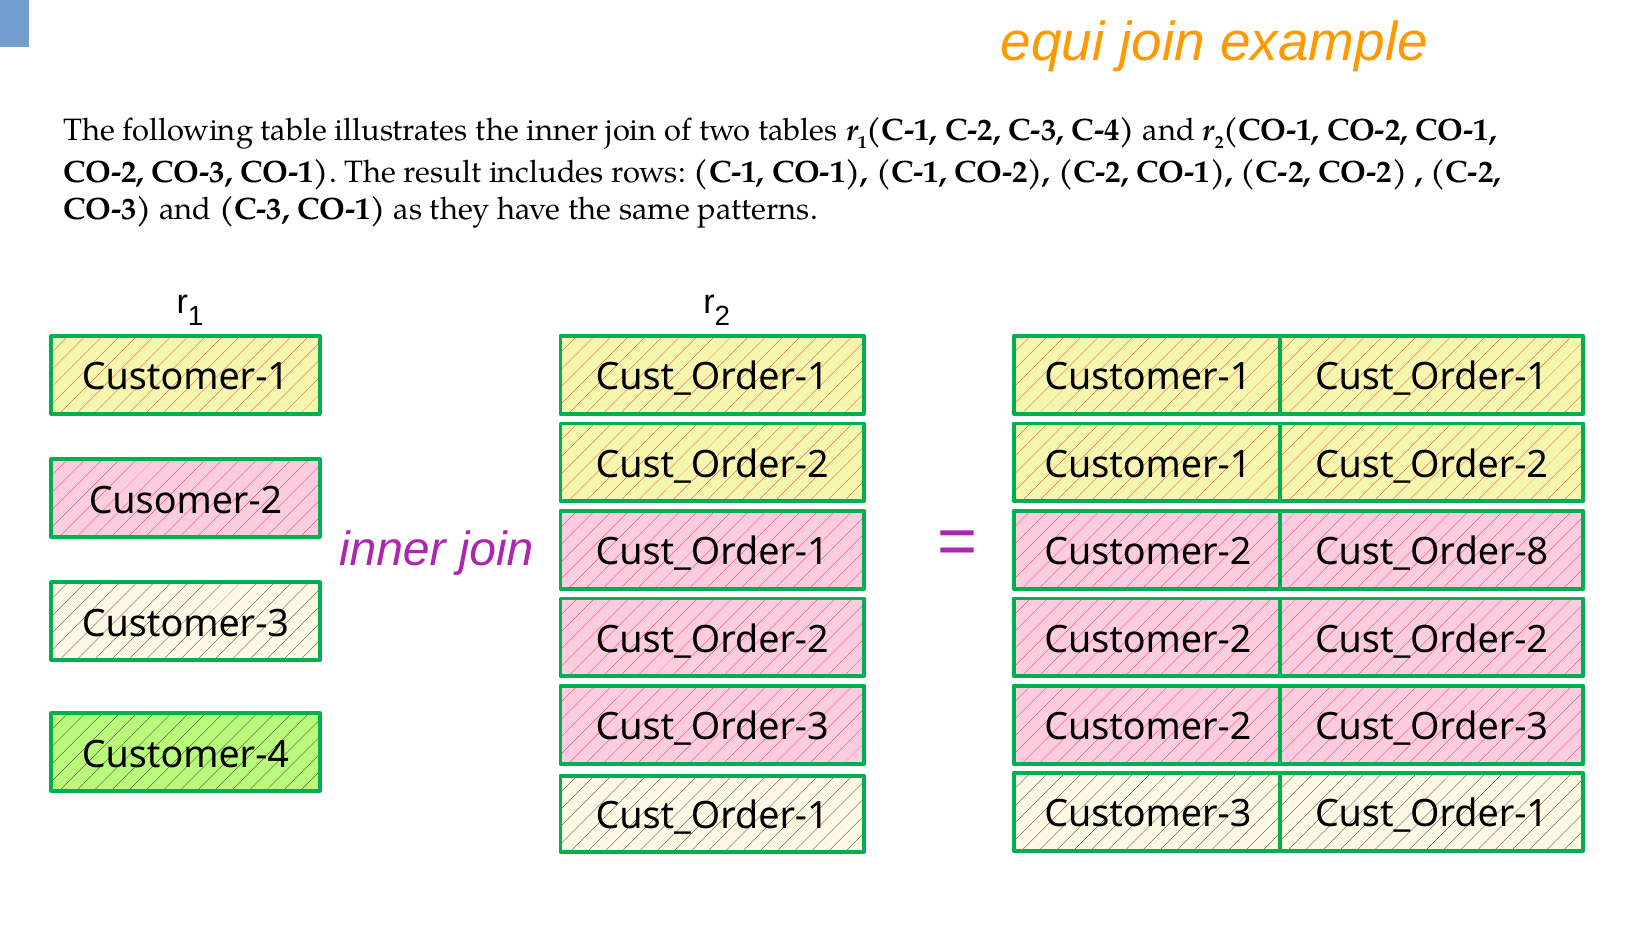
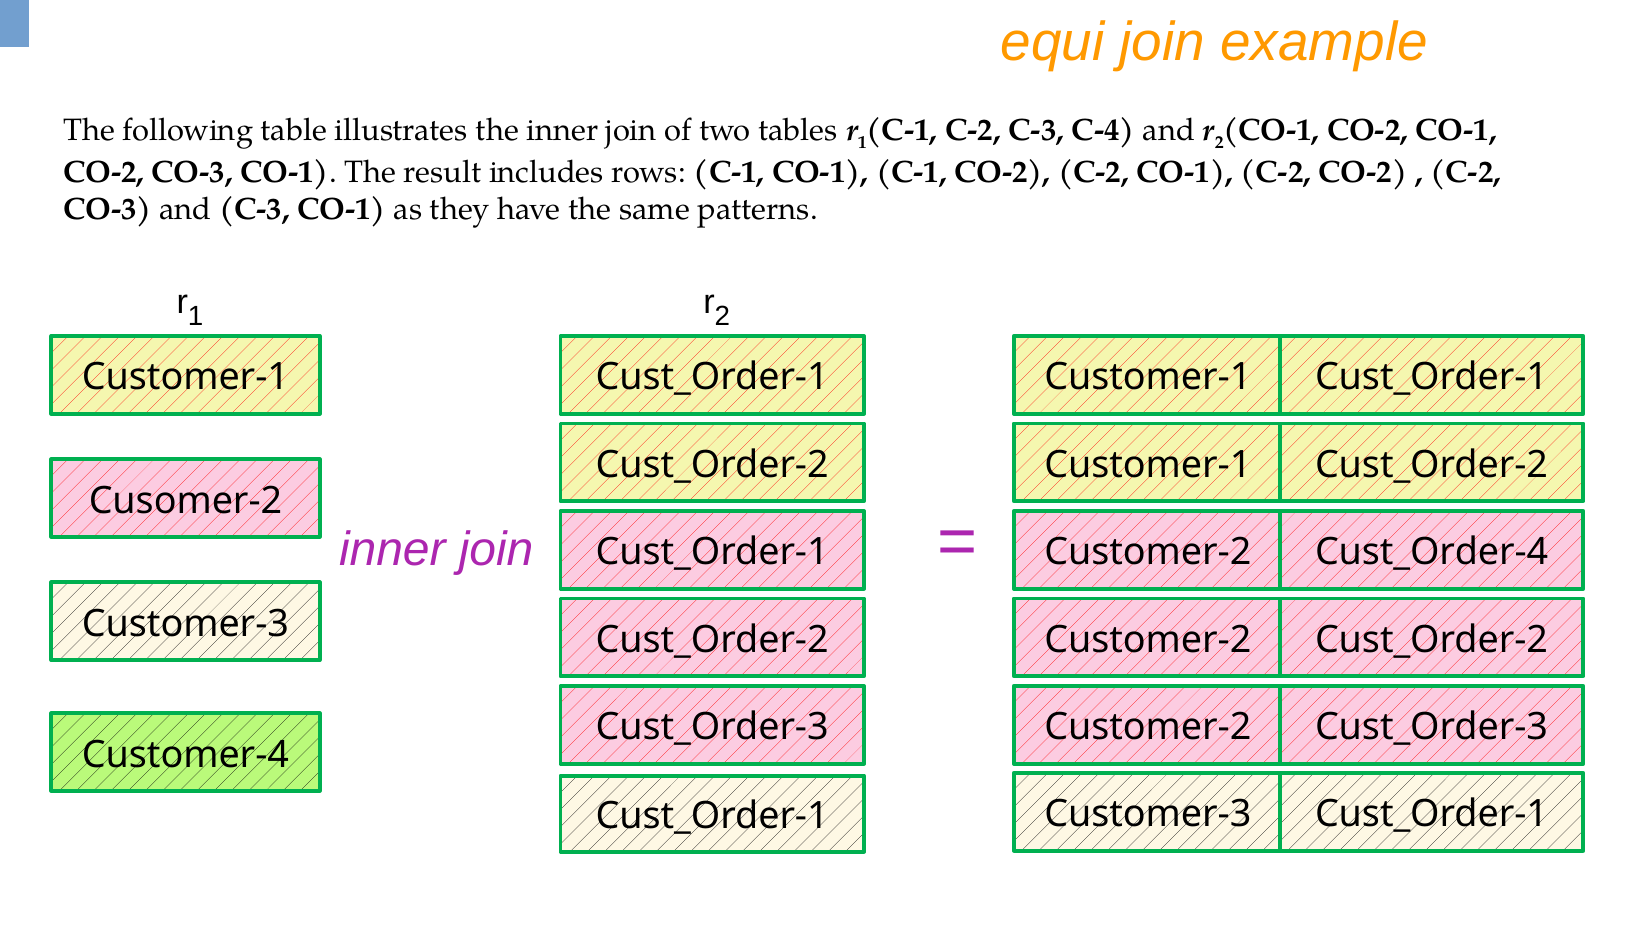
Cust_Order-8: Cust_Order-8 -> Cust_Order-4
